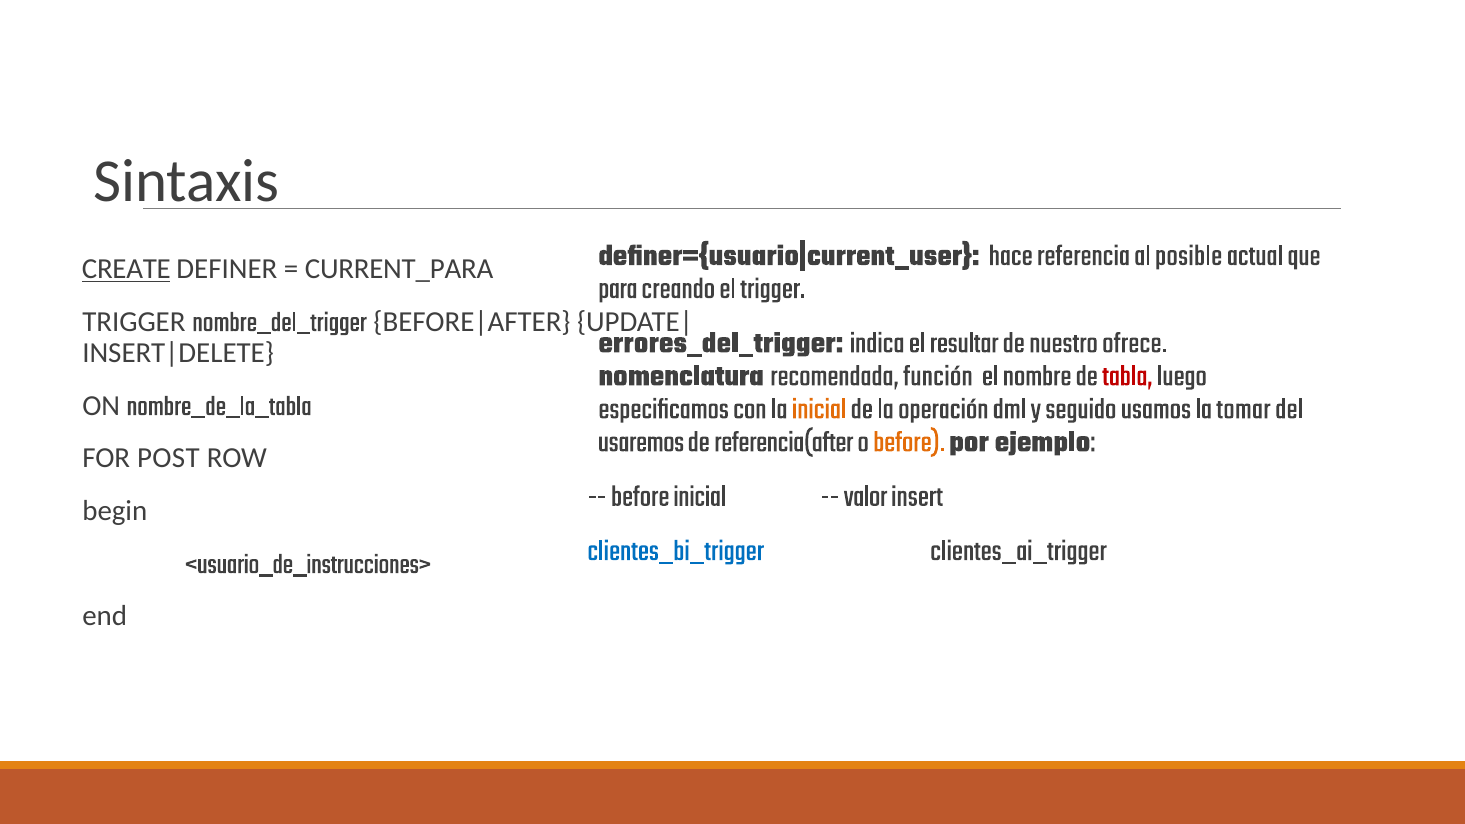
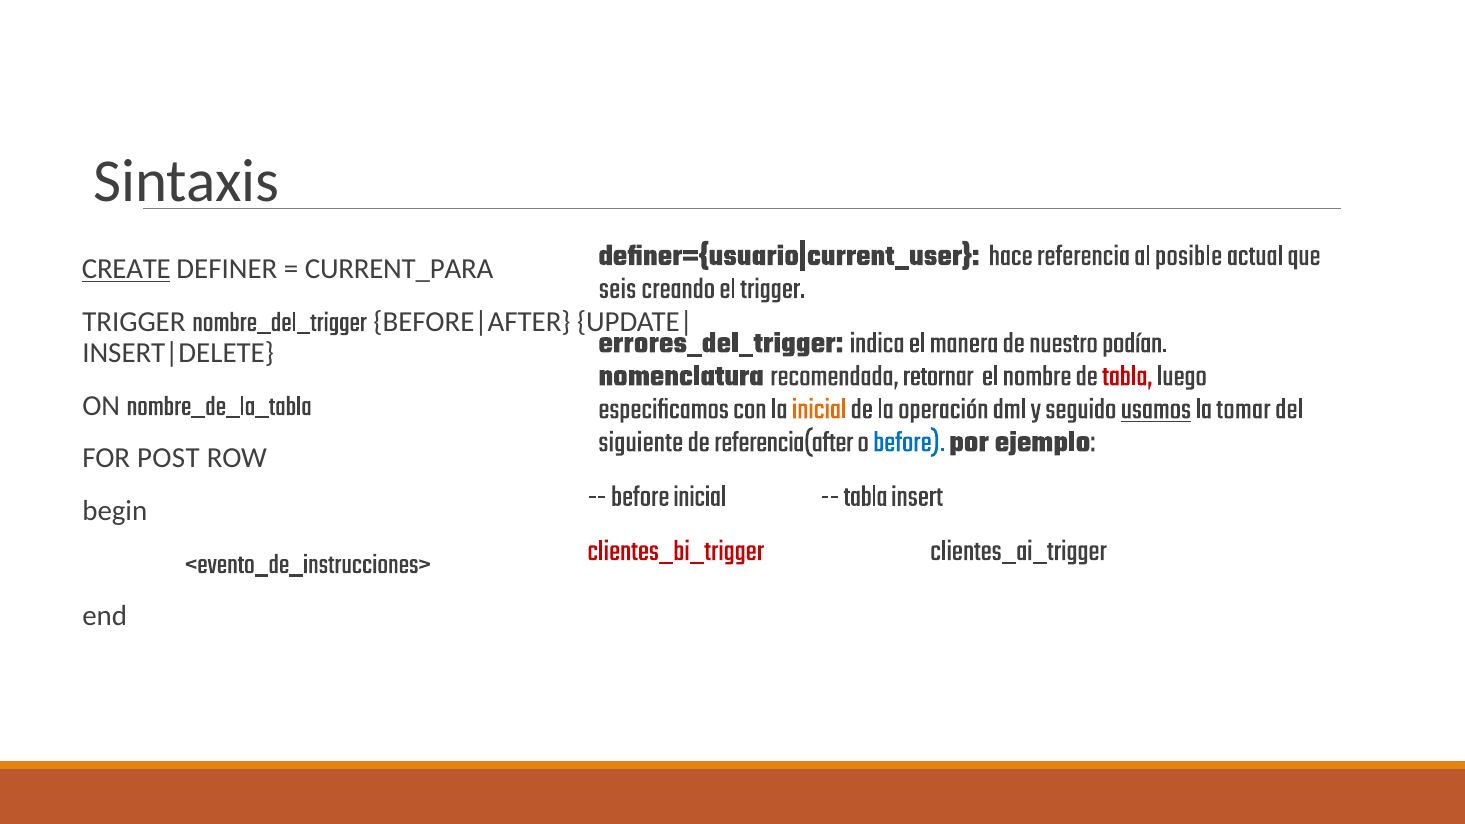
para: para -> seis
resultar: resultar -> manera
ofrece: ofrece -> podían
función: función -> retornar
usamos underline: none -> present
usaremos: usaremos -> siguiente
before at (909, 441) colour: orange -> blue
valor at (866, 496): valor -> tabla
clientes_bi_trigger colour: blue -> red
<usuario_de_instrucciones>: <usuario_de_instrucciones> -> <evento_de_instrucciones>
